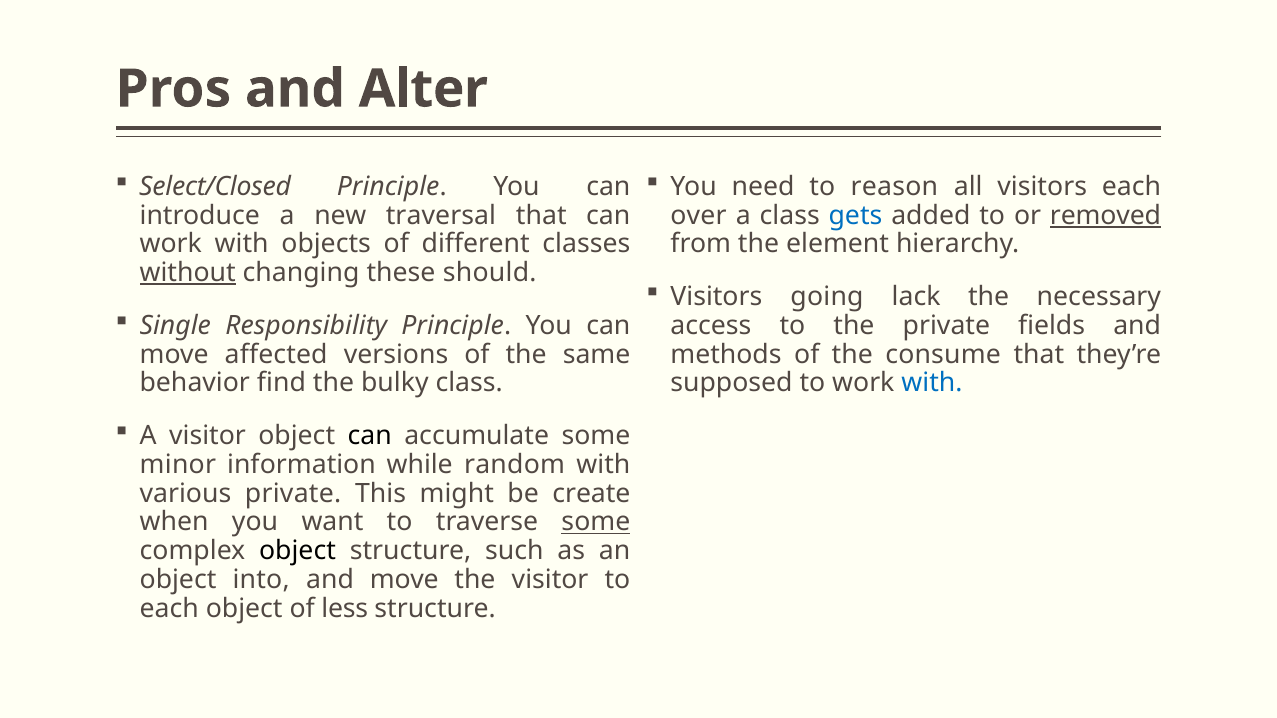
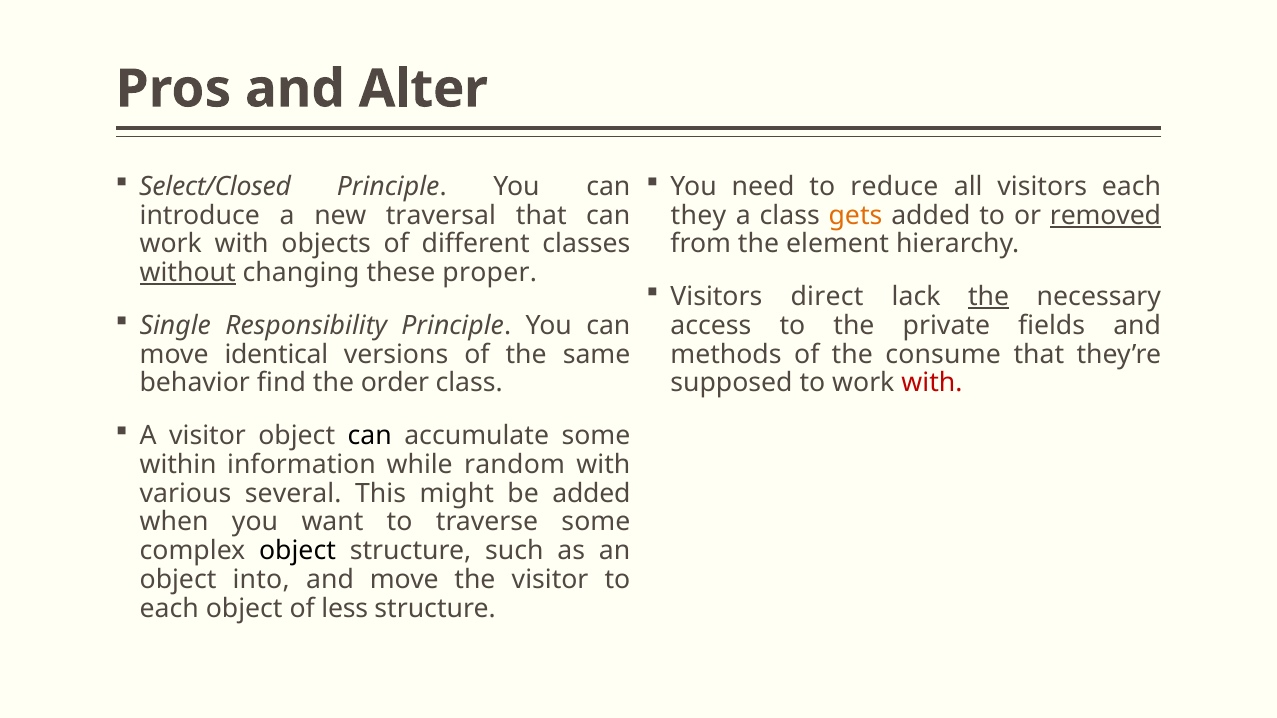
reason: reason -> reduce
over: over -> they
gets colour: blue -> orange
should: should -> proper
going: going -> direct
the at (989, 297) underline: none -> present
affected: affected -> identical
bulky: bulky -> order
with at (932, 383) colour: blue -> red
minor: minor -> within
various private: private -> several
be create: create -> added
some at (596, 522) underline: present -> none
